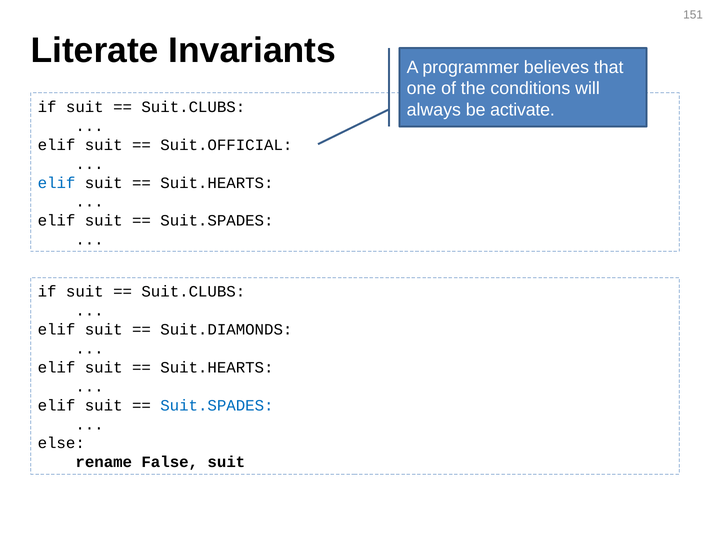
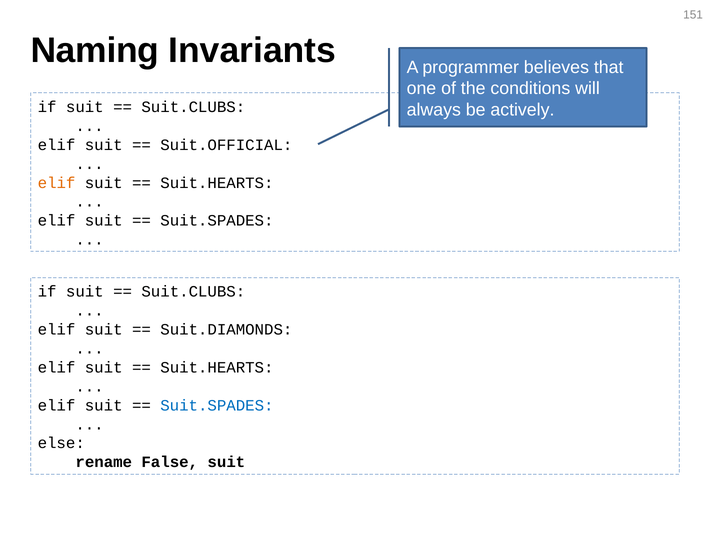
Literate: Literate -> Naming
activate: activate -> actively
elif at (57, 183) colour: blue -> orange
